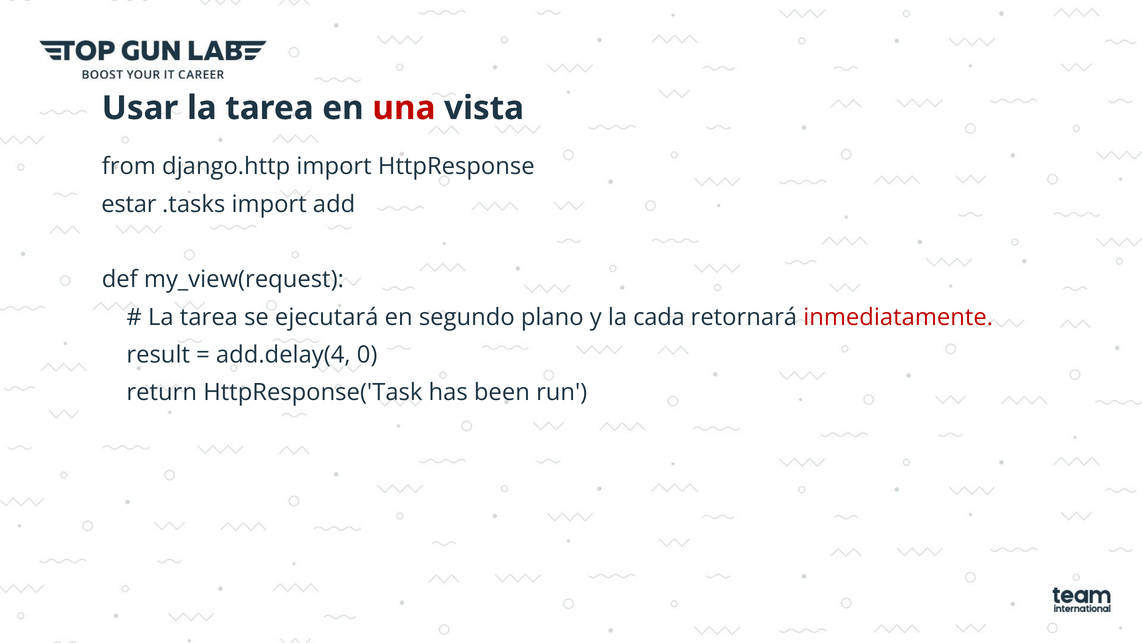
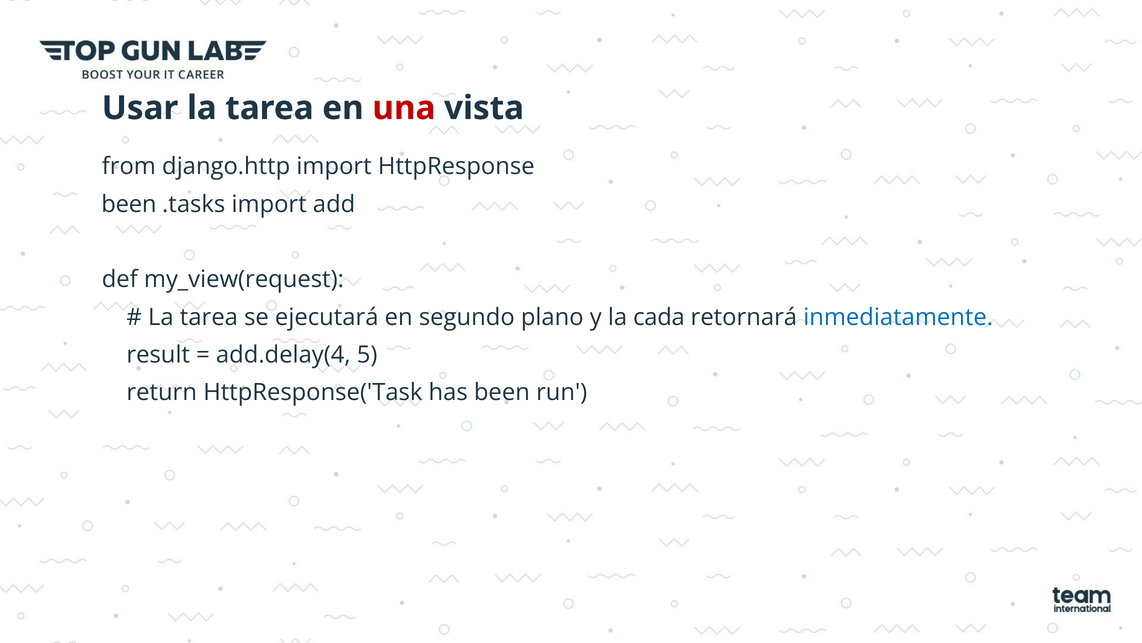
estar at (129, 204): estar -> been
inmediatamente colour: red -> blue
0: 0 -> 5
